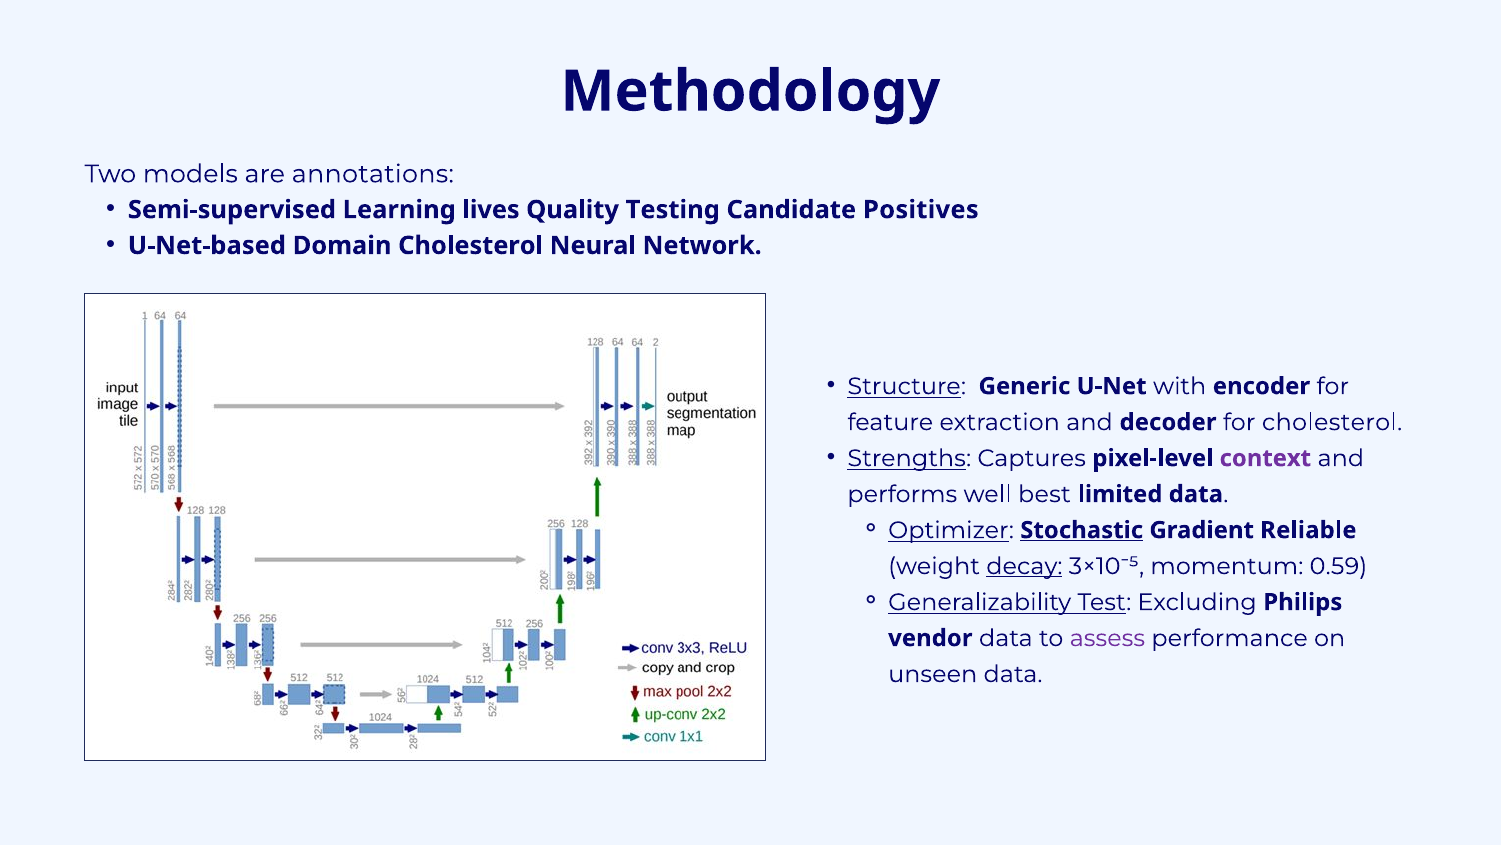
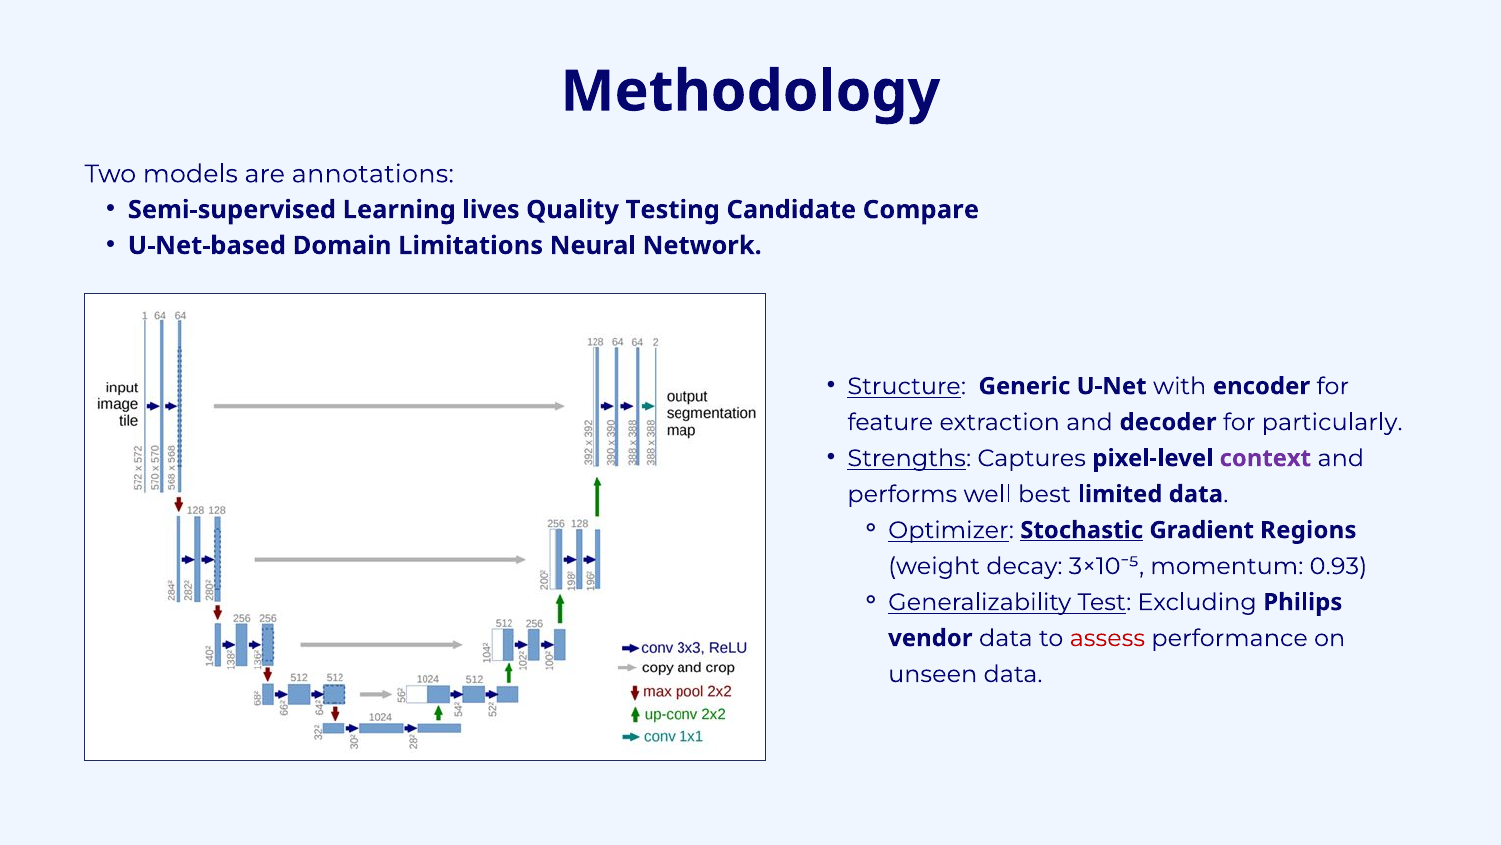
Positives: Positives -> Compare
Domain Cholesterol: Cholesterol -> Limitations
for cholesterol: cholesterol -> particularly
Reliable: Reliable -> Regions
decay underline: present -> none
0.59: 0.59 -> 0.93
assess colour: purple -> red
